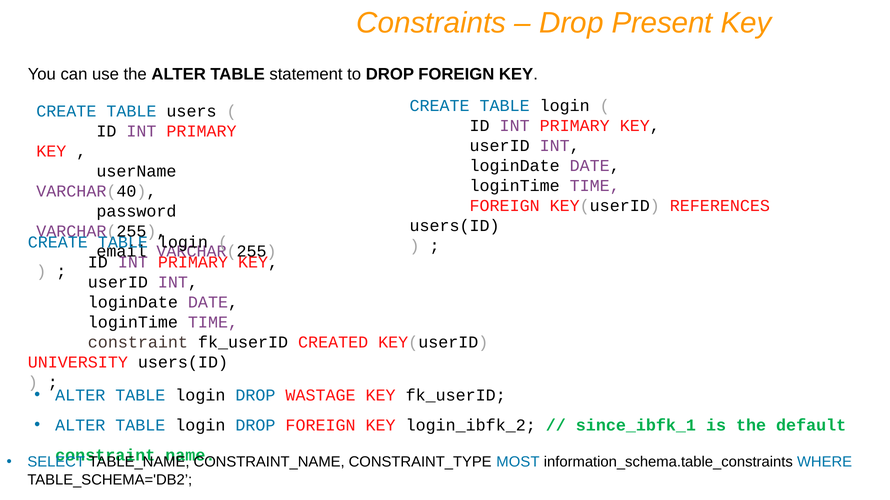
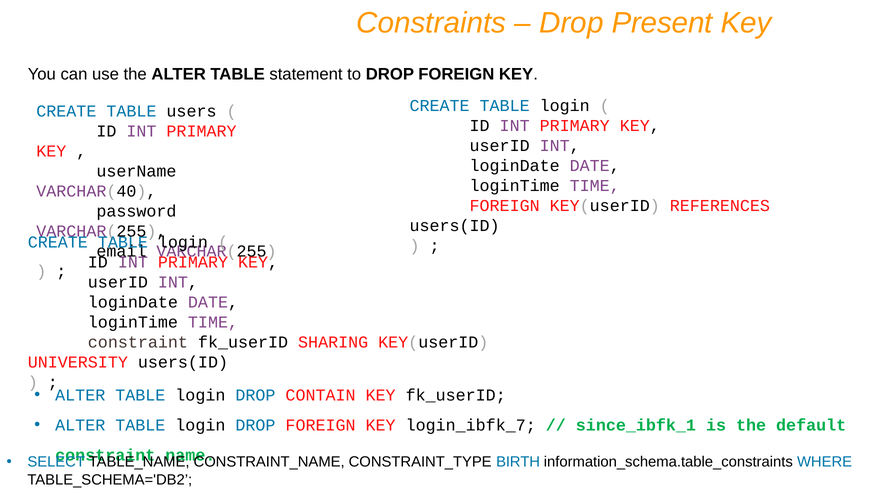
CREATED: CREATED -> SHARING
WASTAGE: WASTAGE -> CONTAIN
login_ibfk_2: login_ibfk_2 -> login_ibfk_7
MOST: MOST -> BIRTH
